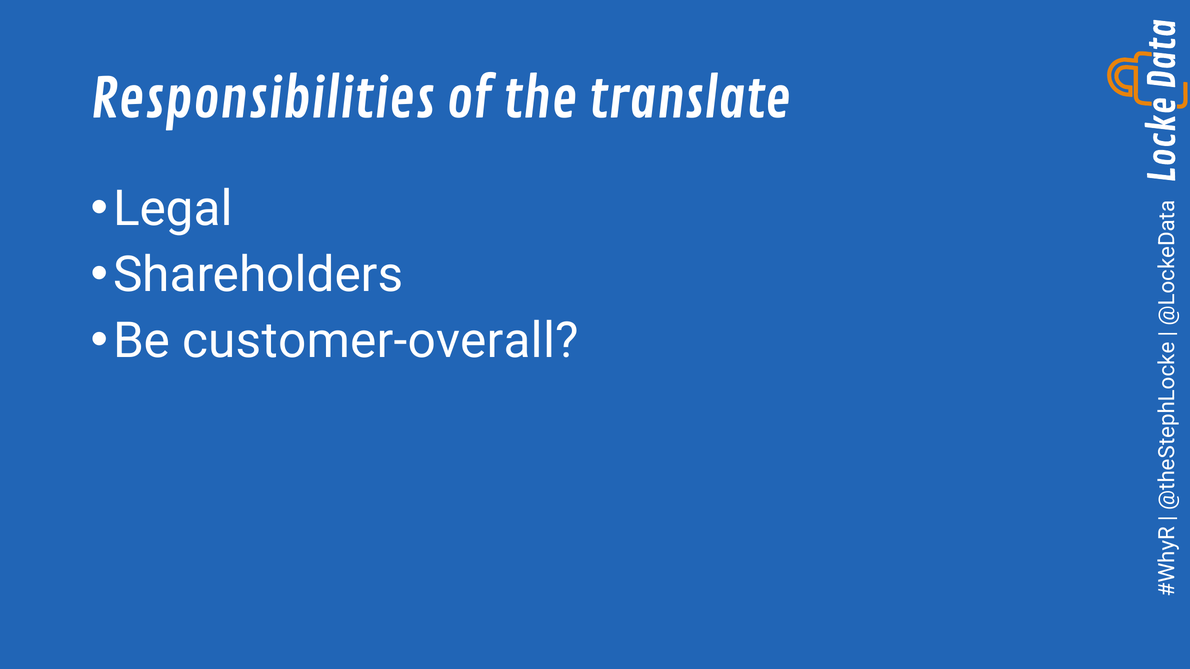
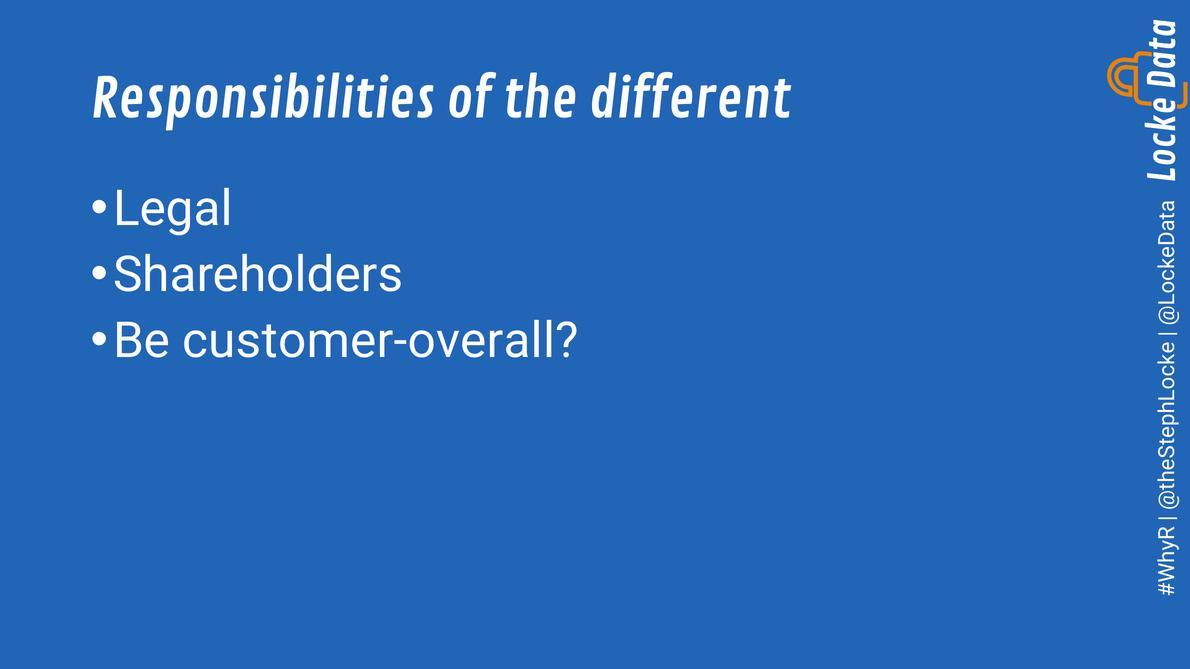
translate: translate -> different
